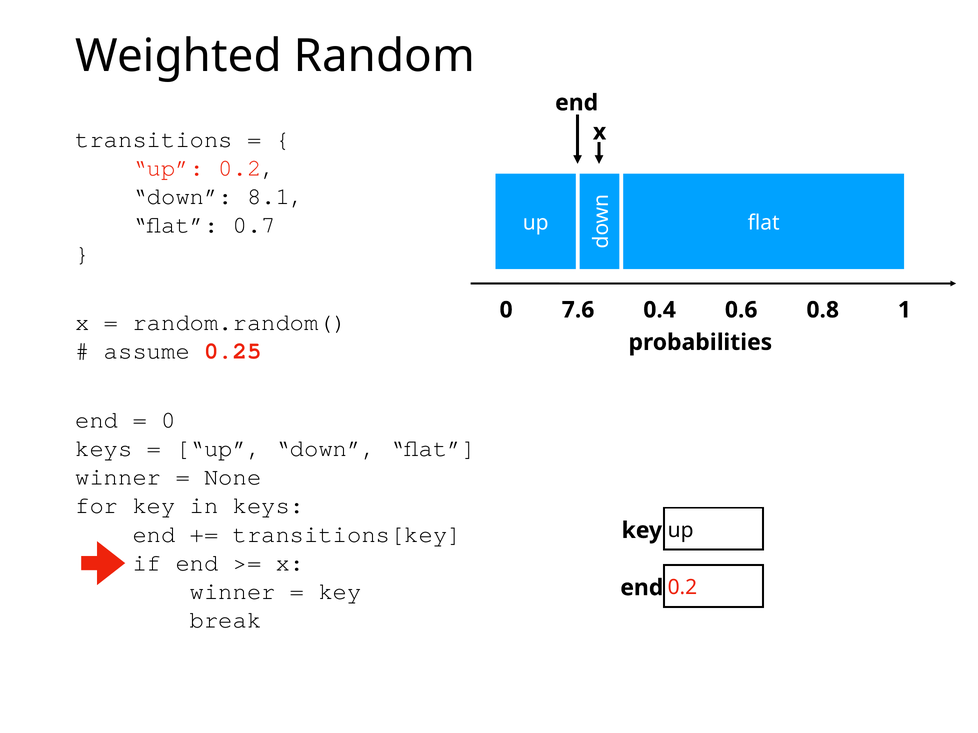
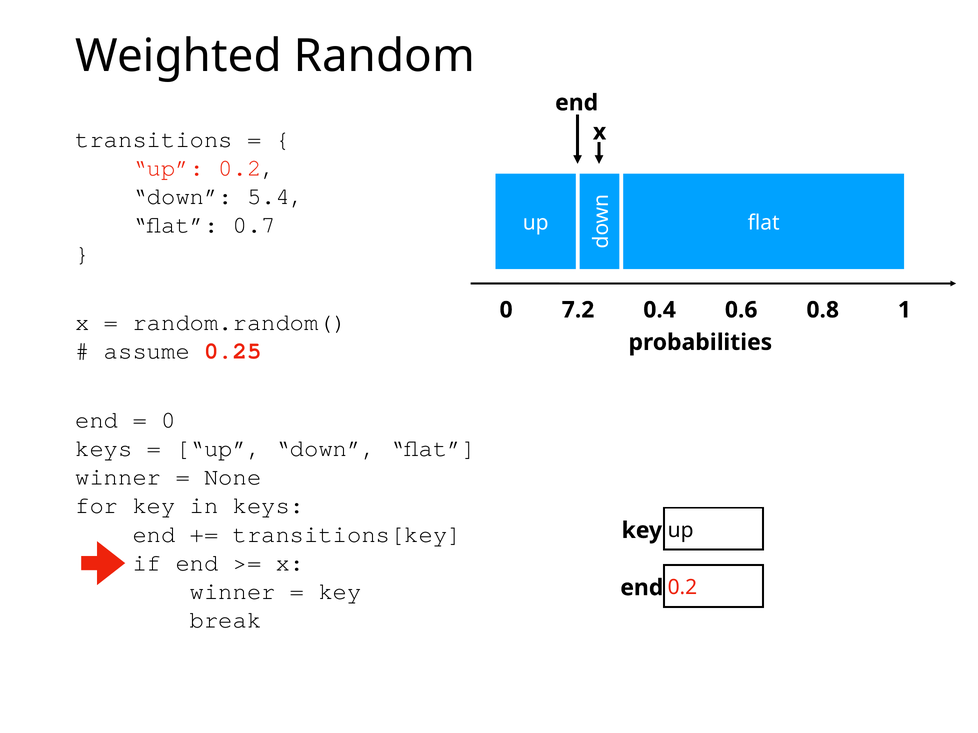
8.1: 8.1 -> 5.4
7.6: 7.6 -> 7.2
